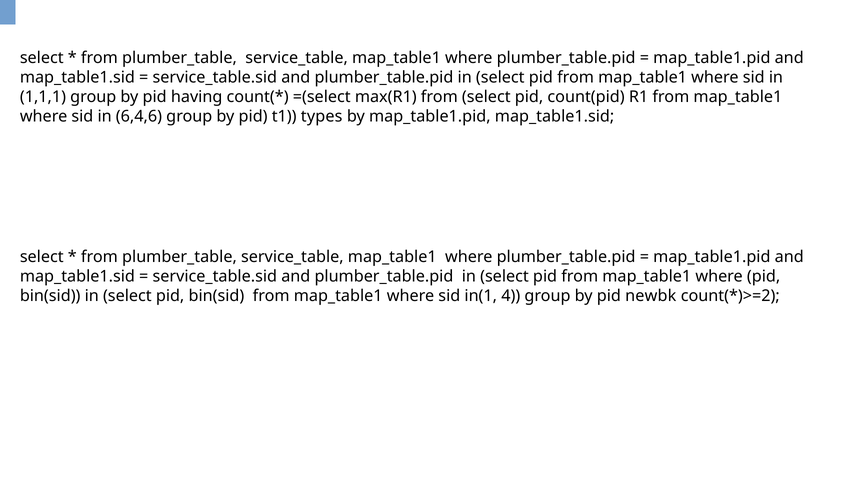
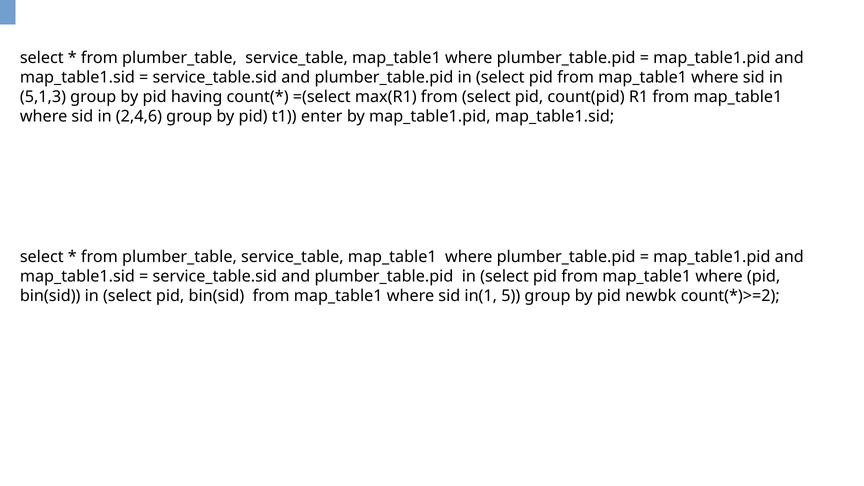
1,1,1: 1,1,1 -> 5,1,3
6,4,6: 6,4,6 -> 2,4,6
types: types -> enter
4: 4 -> 5
